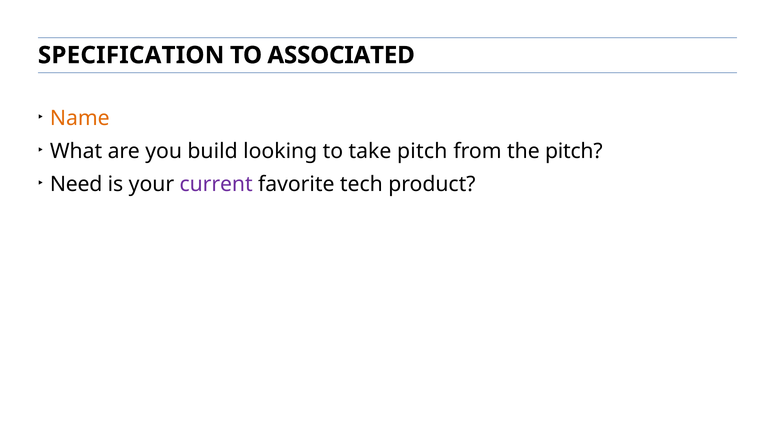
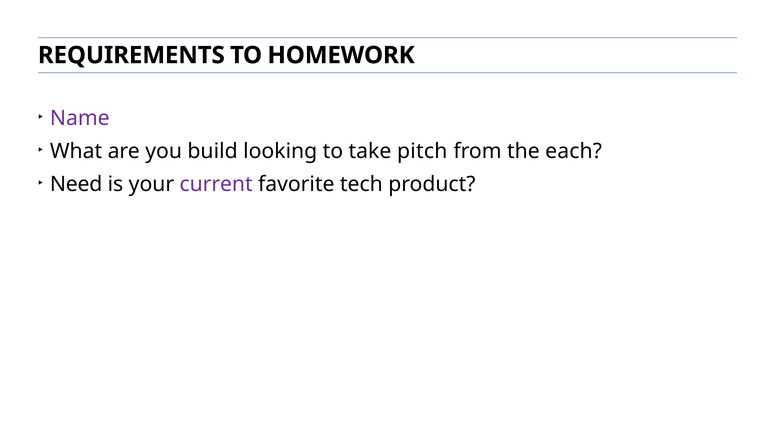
SPECIFICATION: SPECIFICATION -> REQUIREMENTS
ASSOCIATED: ASSOCIATED -> HOMEWORK
Name colour: orange -> purple
the pitch: pitch -> each
